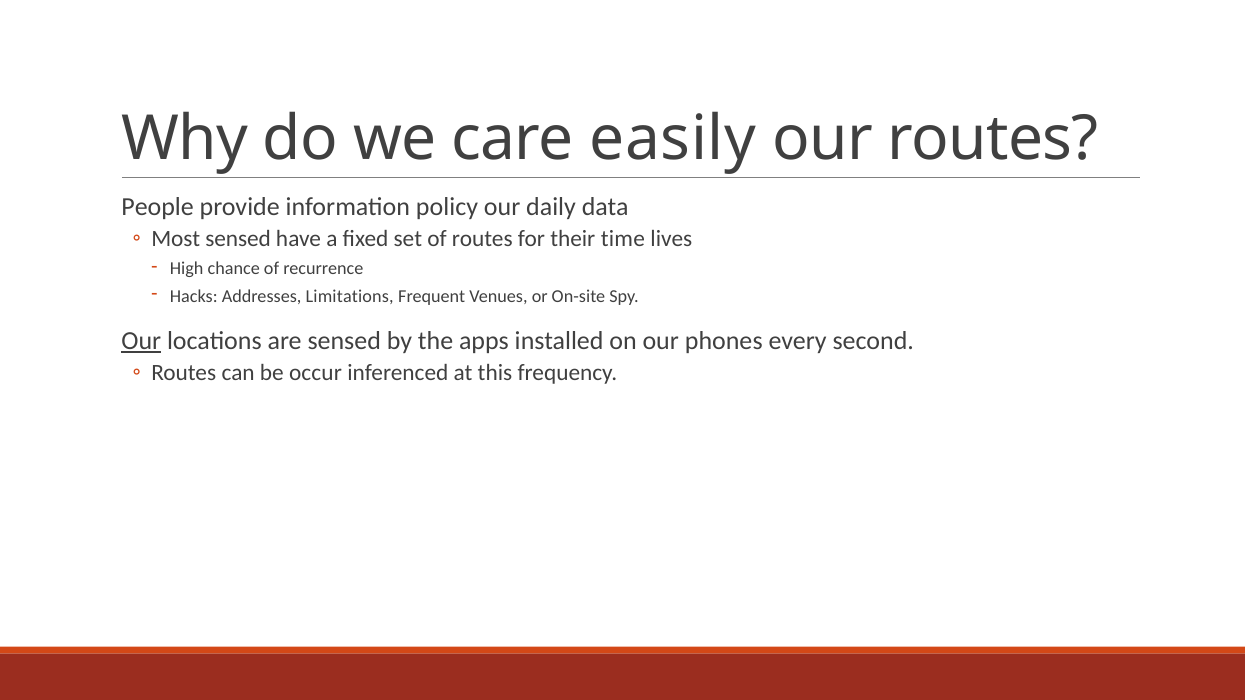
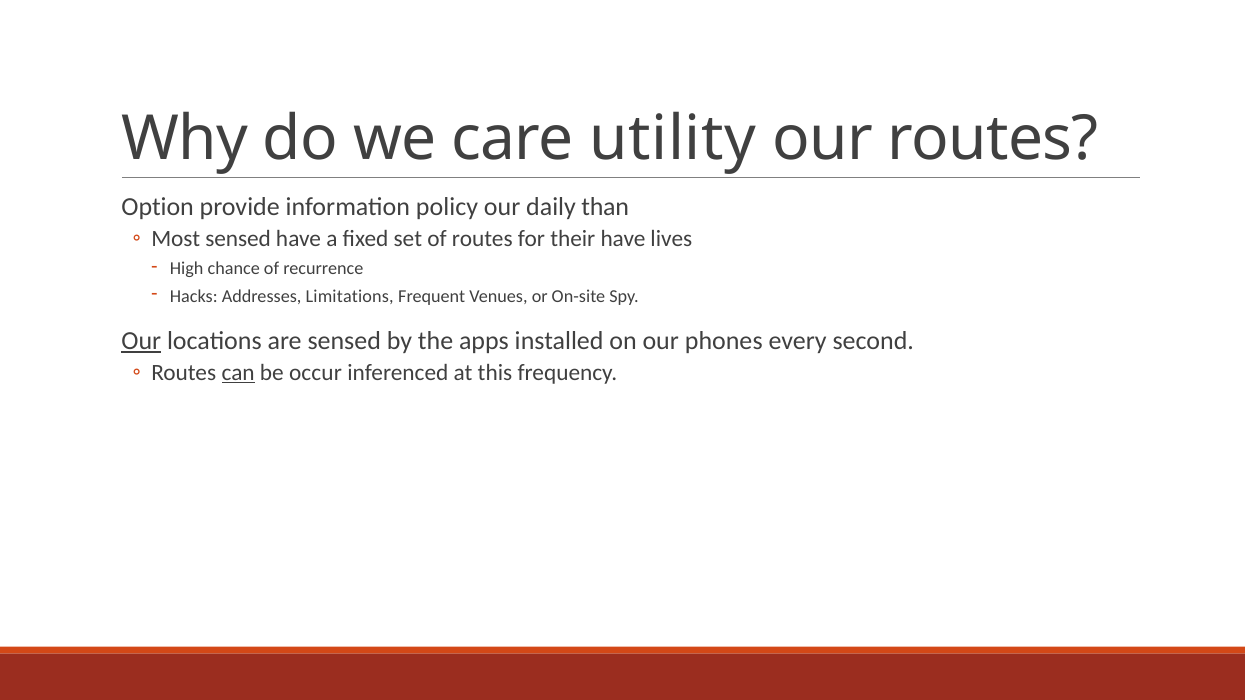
easily: easily -> utility
People: People -> Option
data: data -> than
their time: time -> have
can underline: none -> present
